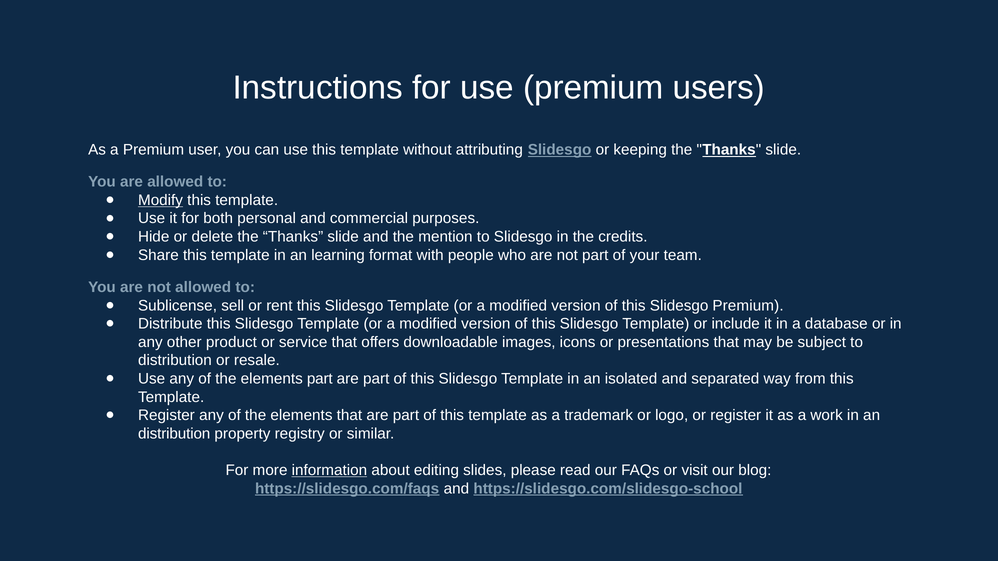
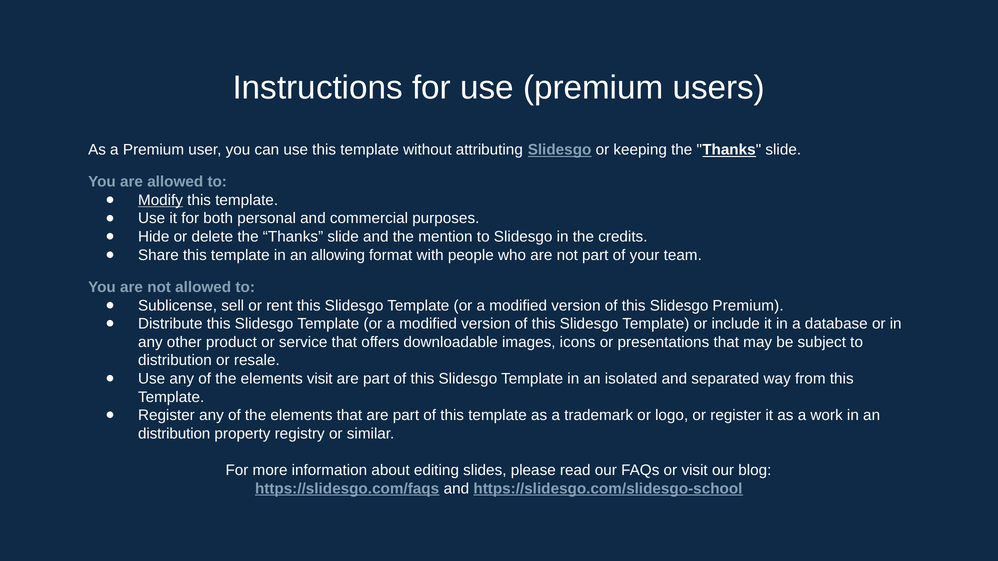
learning: learning -> allowing
elements part: part -> visit
information underline: present -> none
